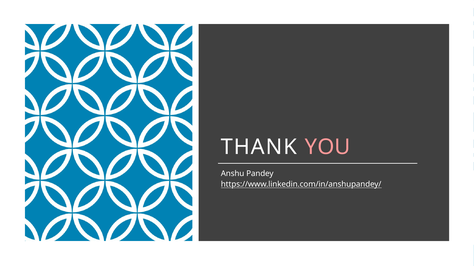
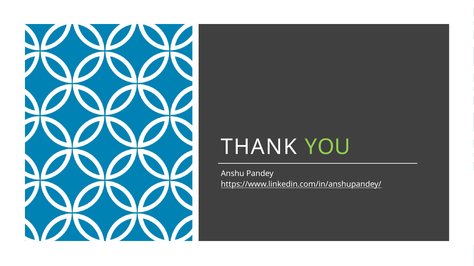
YOU colour: pink -> light green
